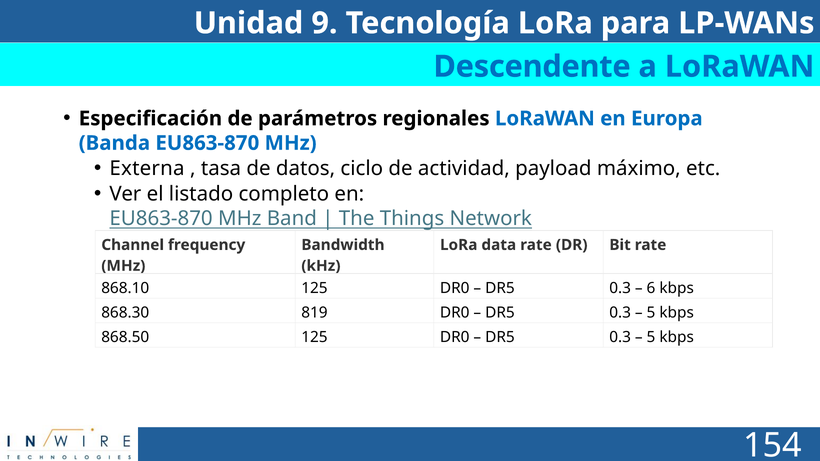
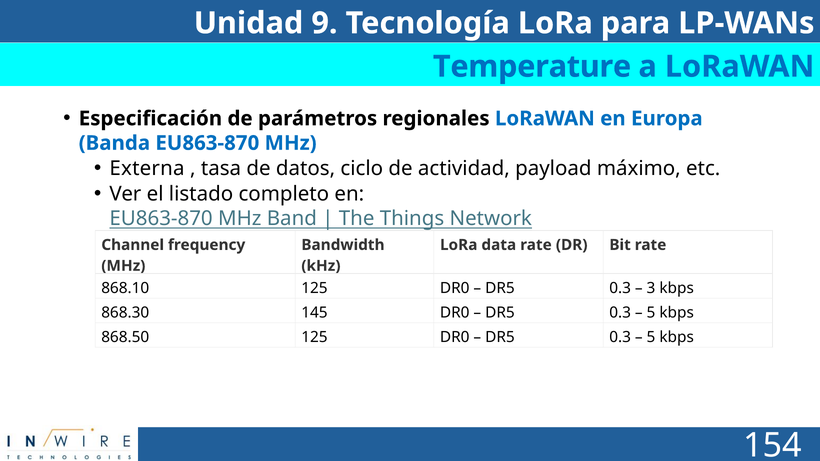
Descendente: Descendente -> Temperature
6: 6 -> 3
819: 819 -> 145
